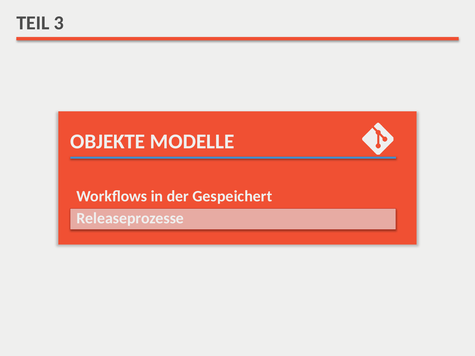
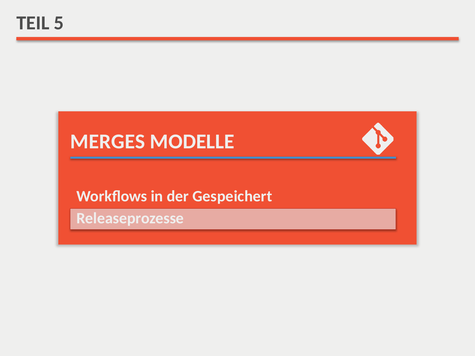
3: 3 -> 5
OBJEKTE: OBJEKTE -> MERGES
